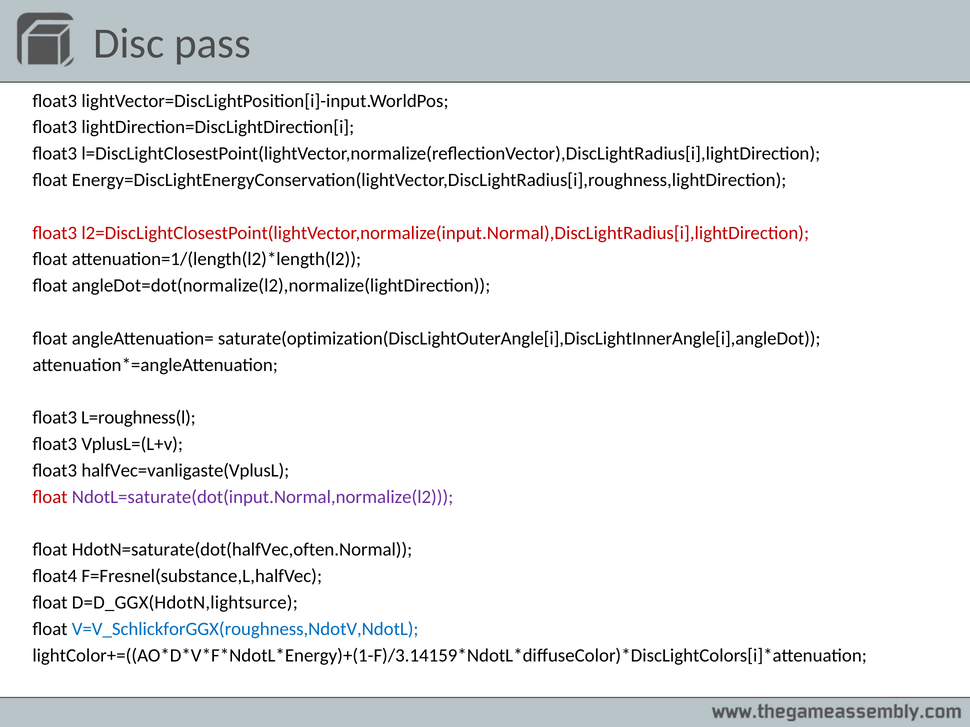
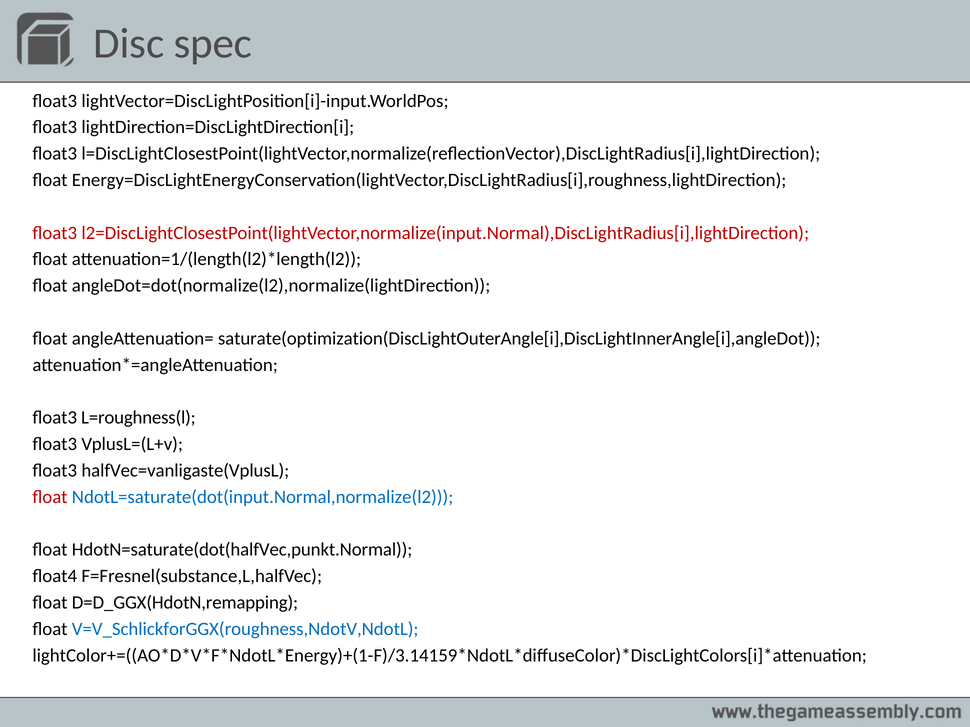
pass: pass -> spec
NdotL=saturate(dot(input.Normal,normalize(l2 colour: purple -> blue
HdotN=saturate(dot(halfVec,often.Normal: HdotN=saturate(dot(halfVec,often.Normal -> HdotN=saturate(dot(halfVec,punkt.Normal
D=D_GGX(HdotN,lightsurce: D=D_GGX(HdotN,lightsurce -> D=D_GGX(HdotN,remapping
